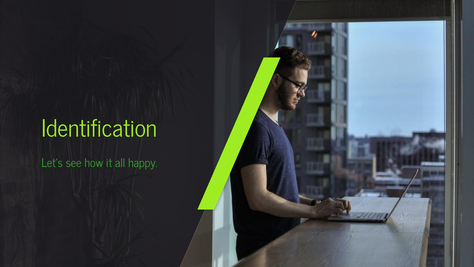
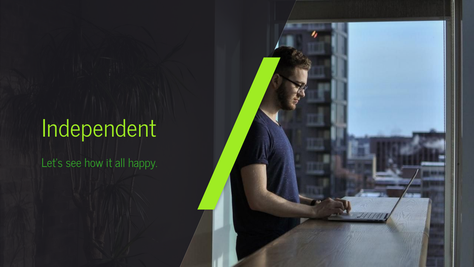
Identification: Identification -> Independent
